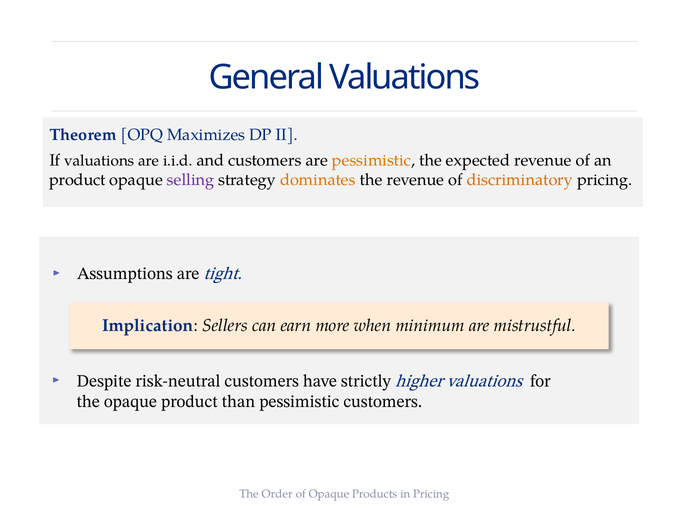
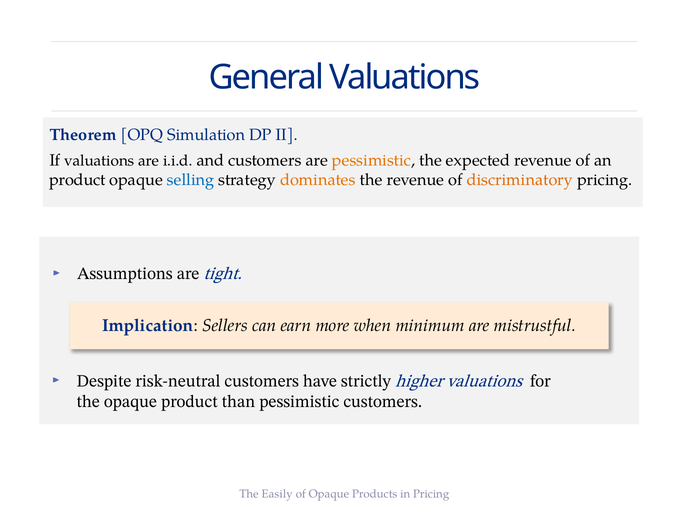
Maximizes: Maximizes -> Simulation
selling at (191, 180) colour: purple -> blue
Order: Order -> Easily
